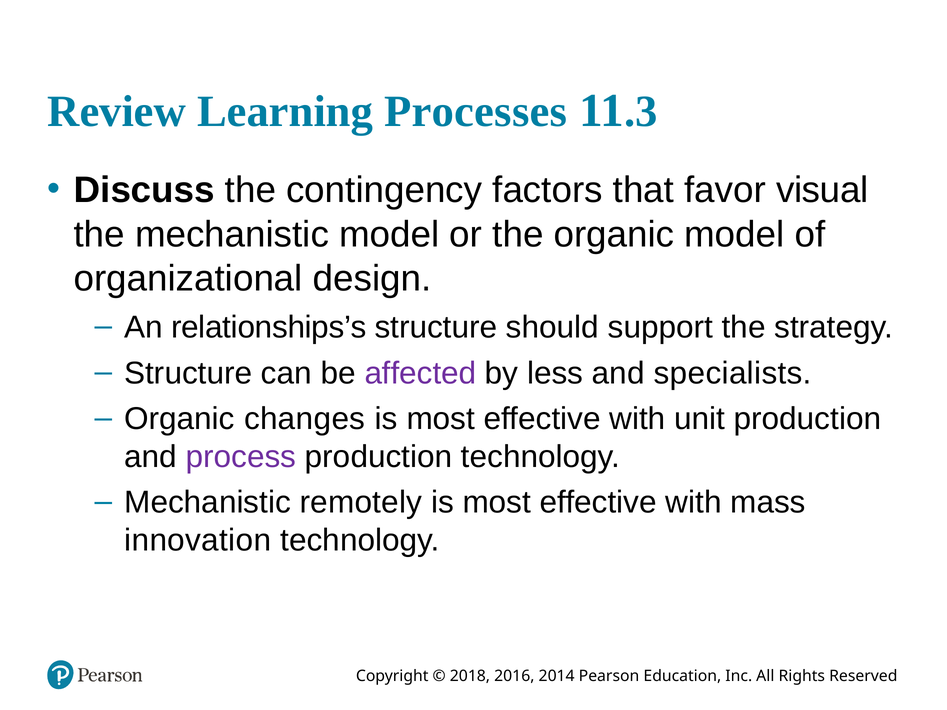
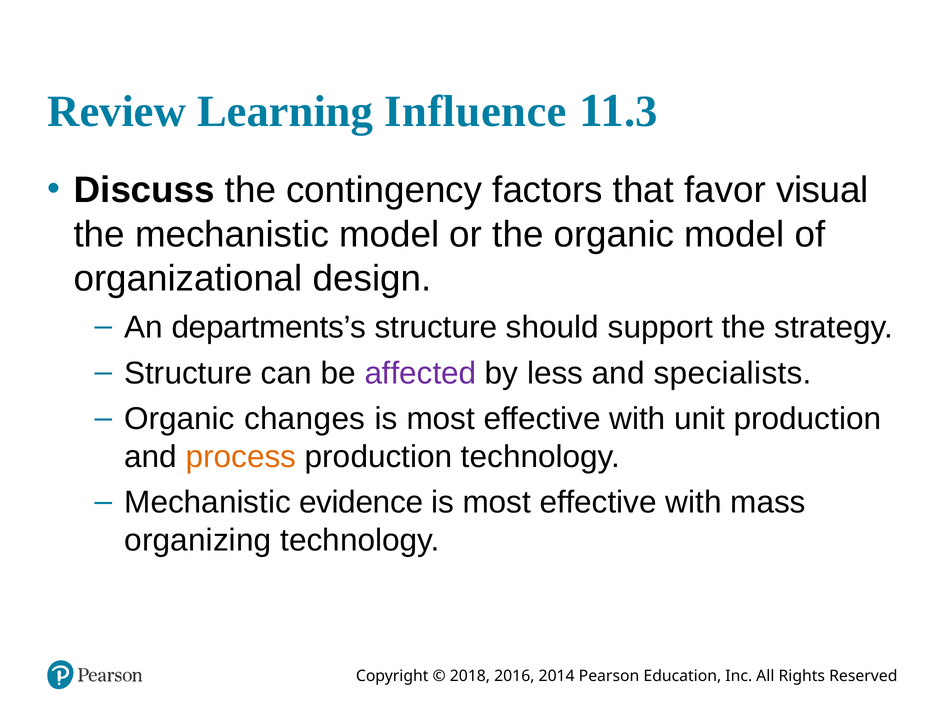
Processes: Processes -> Influence
relationships’s: relationships’s -> departments’s
process colour: purple -> orange
remotely: remotely -> evidence
innovation: innovation -> organizing
